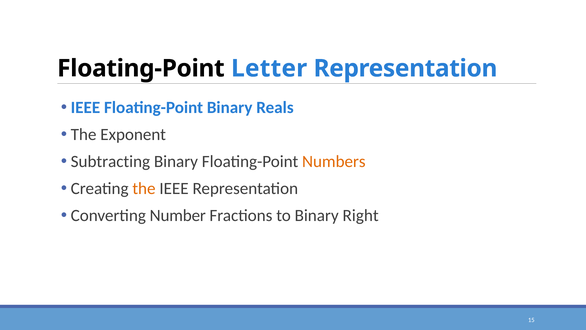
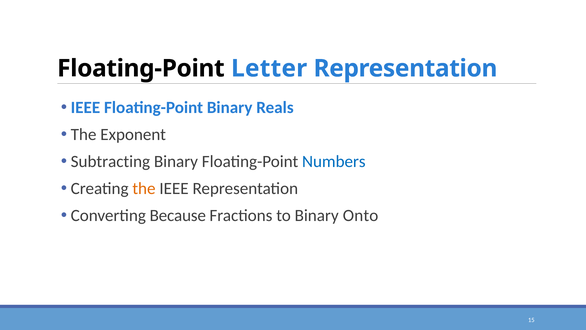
Numbers colour: orange -> blue
Number: Number -> Because
Right: Right -> Onto
